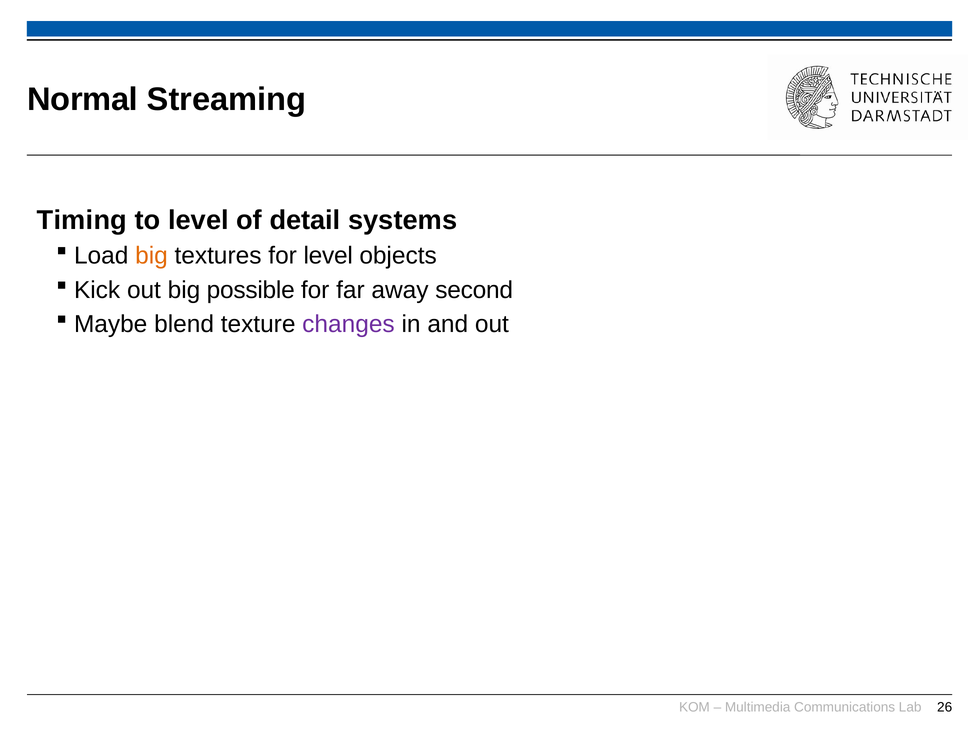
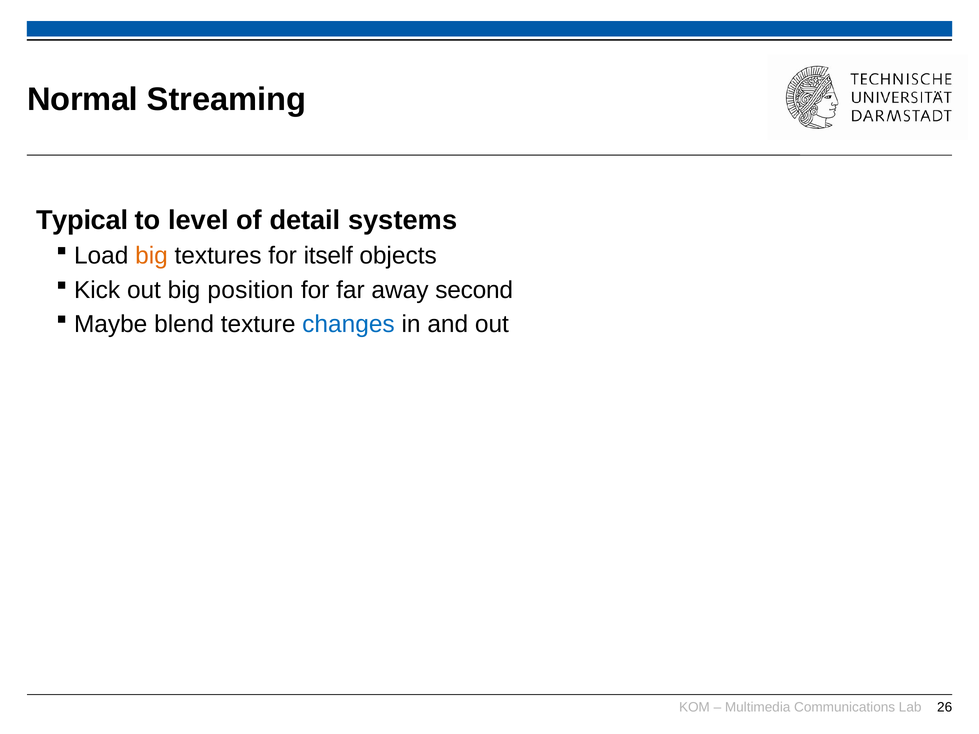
Timing: Timing -> Typical
for level: level -> itself
possible: possible -> position
changes colour: purple -> blue
